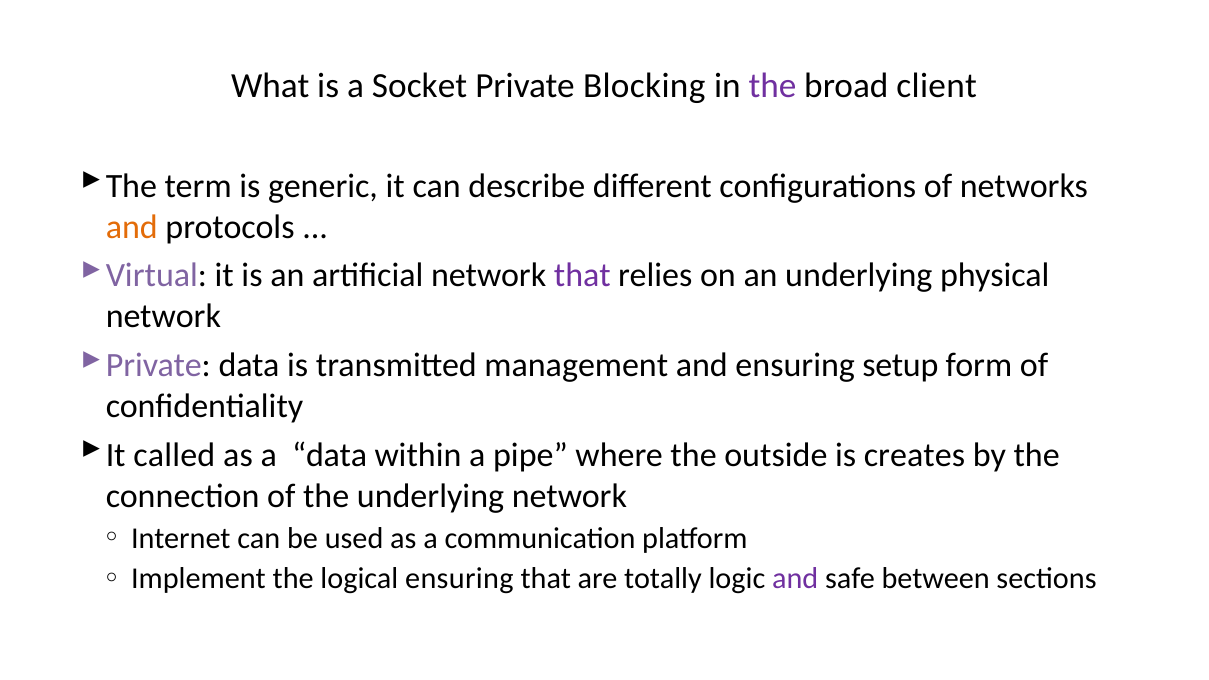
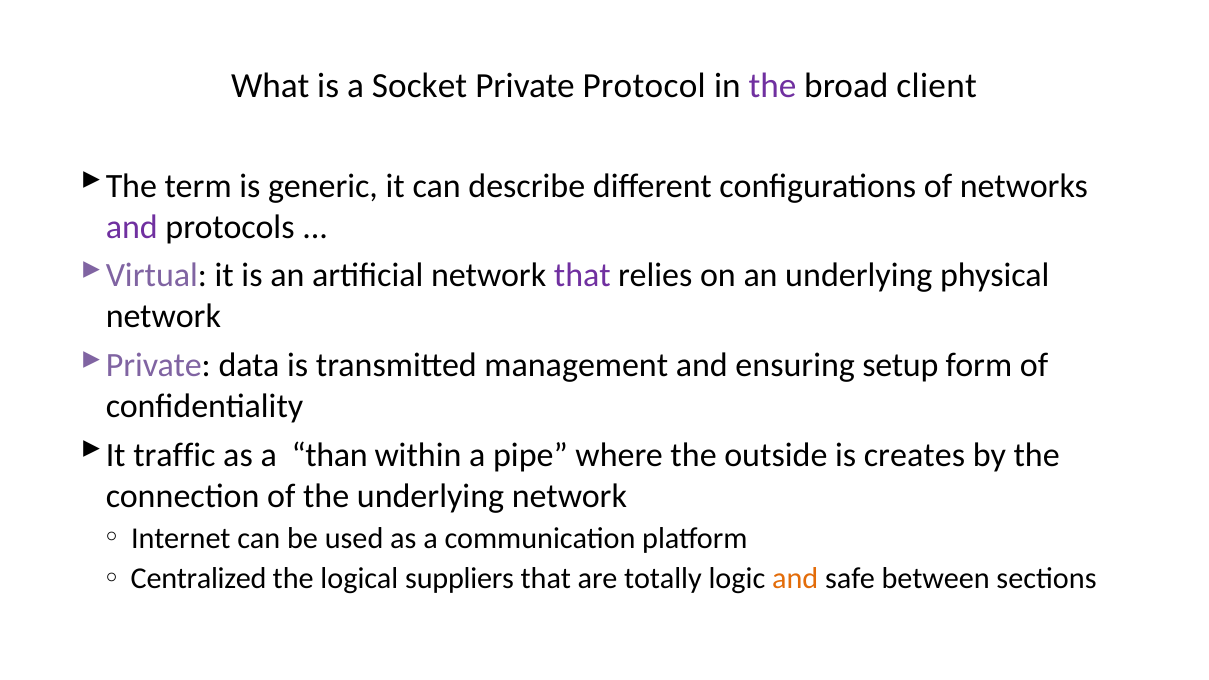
Blocking: Blocking -> Protocol
and at (132, 227) colour: orange -> purple
called: called -> traffic
a data: data -> than
Implement: Implement -> Centralized
logical ensuring: ensuring -> suppliers
and at (795, 579) colour: purple -> orange
